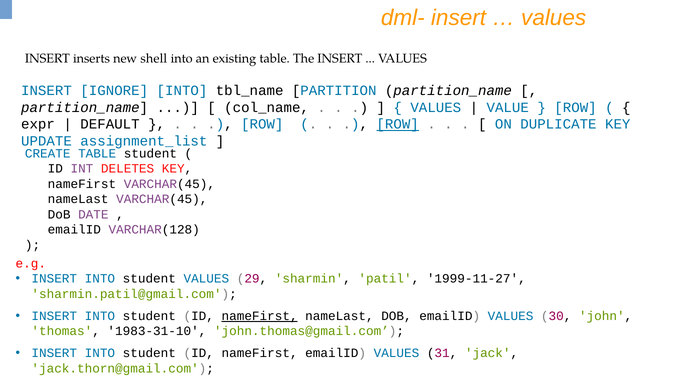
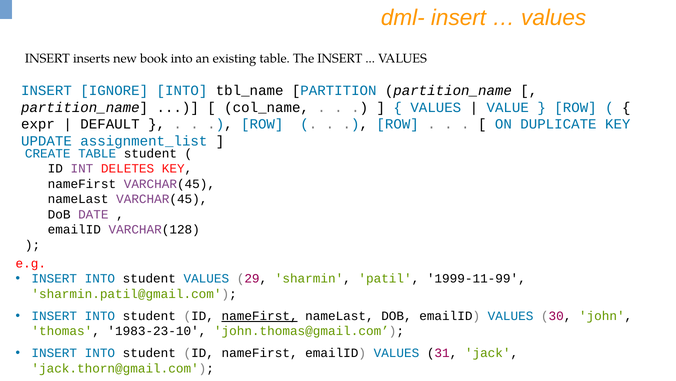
shell: shell -> book
ROW at (398, 124) underline: present -> none
1999-11-27: 1999-11-27 -> 1999-11-99
1983-31-10: 1983-31-10 -> 1983-23-10
